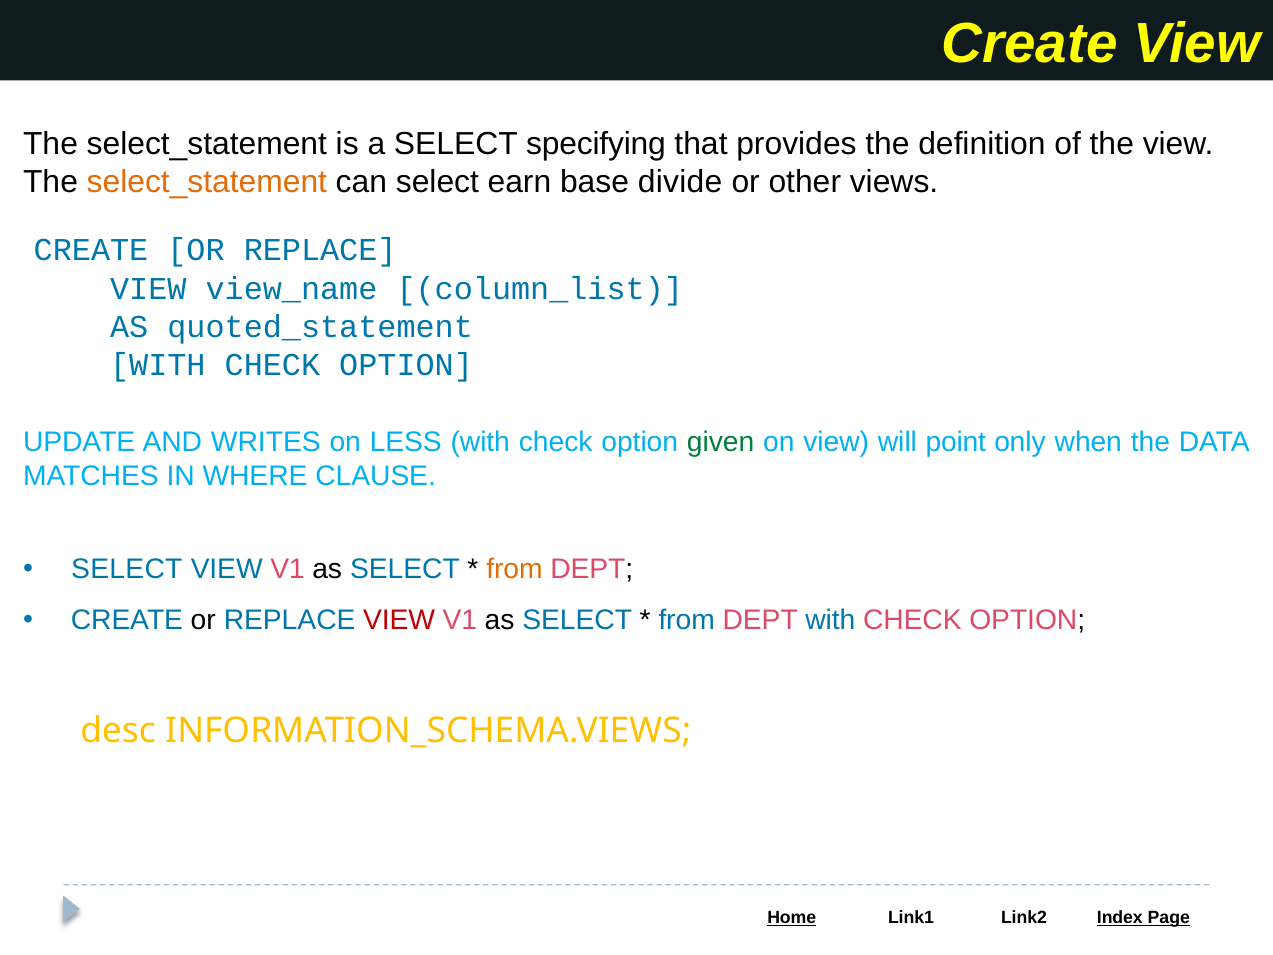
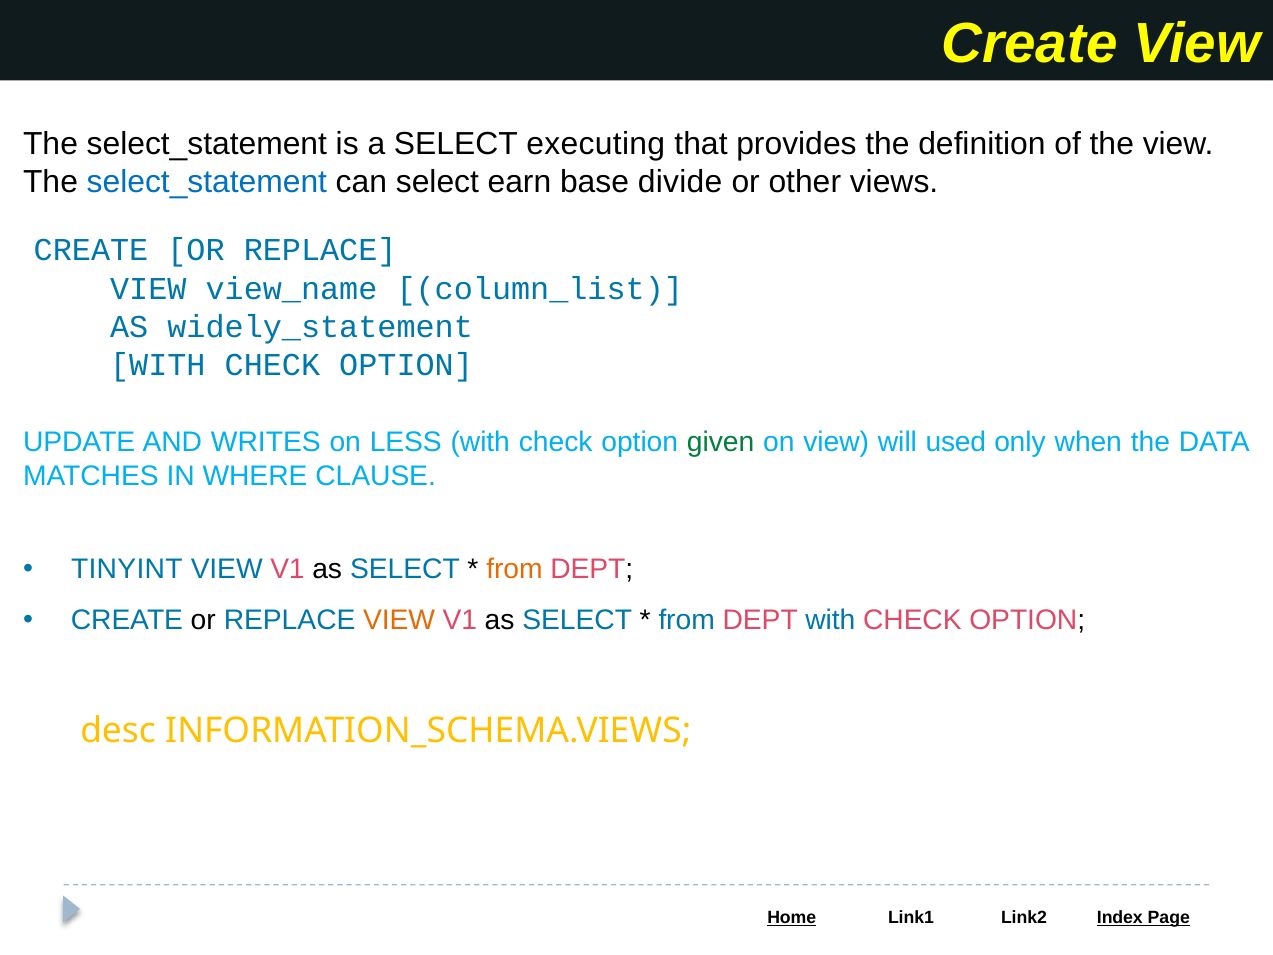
specifying: specifying -> executing
select_statement at (207, 182) colour: orange -> blue
quoted_statement: quoted_statement -> widely_statement
point: point -> used
SELECT at (127, 569): SELECT -> TINYINT
VIEW at (399, 620) colour: red -> orange
